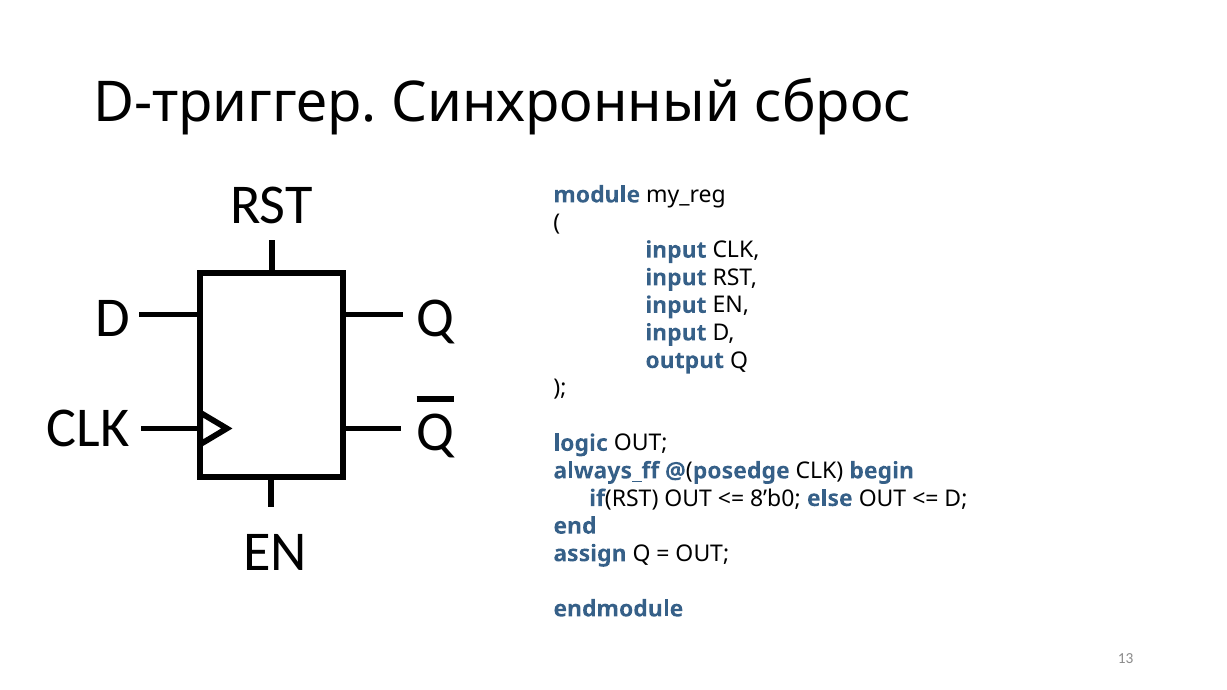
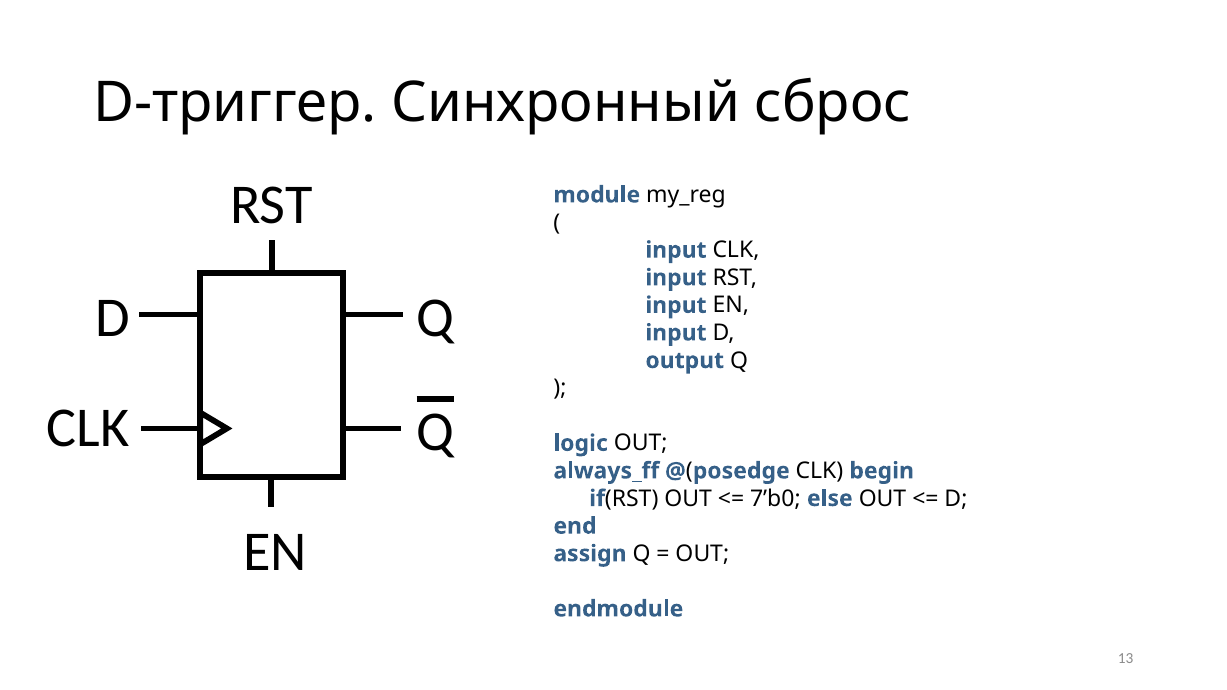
8’b0: 8’b0 -> 7’b0
